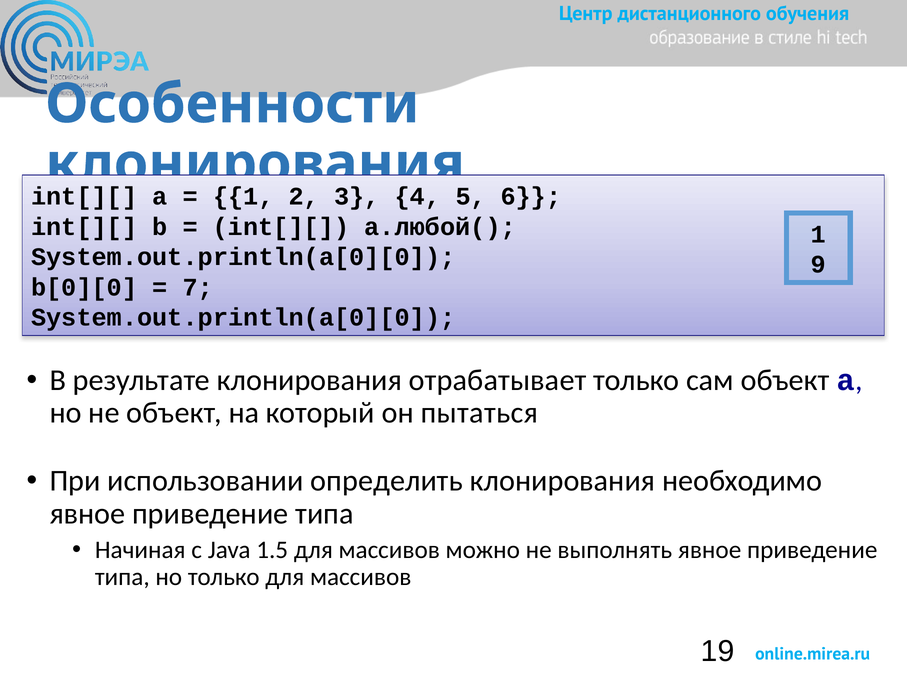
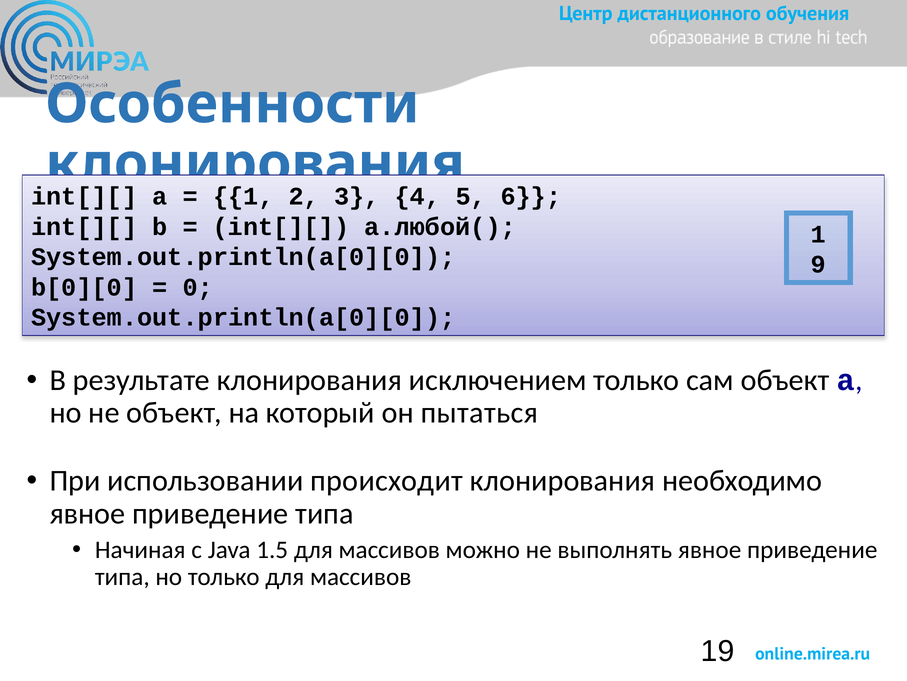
7: 7 -> 0
отрабатывает: отрабатывает -> исключением
определить: определить -> происходит
